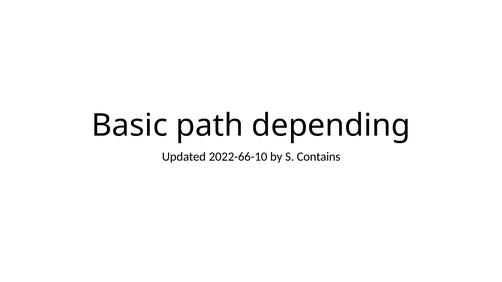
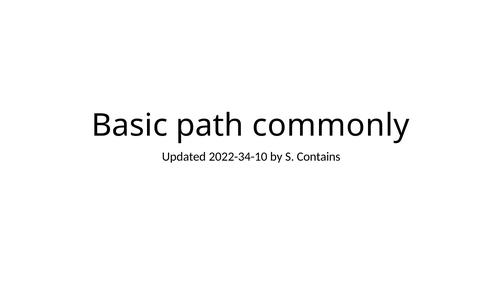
depending: depending -> commonly
2022-66-10: 2022-66-10 -> 2022-34-10
